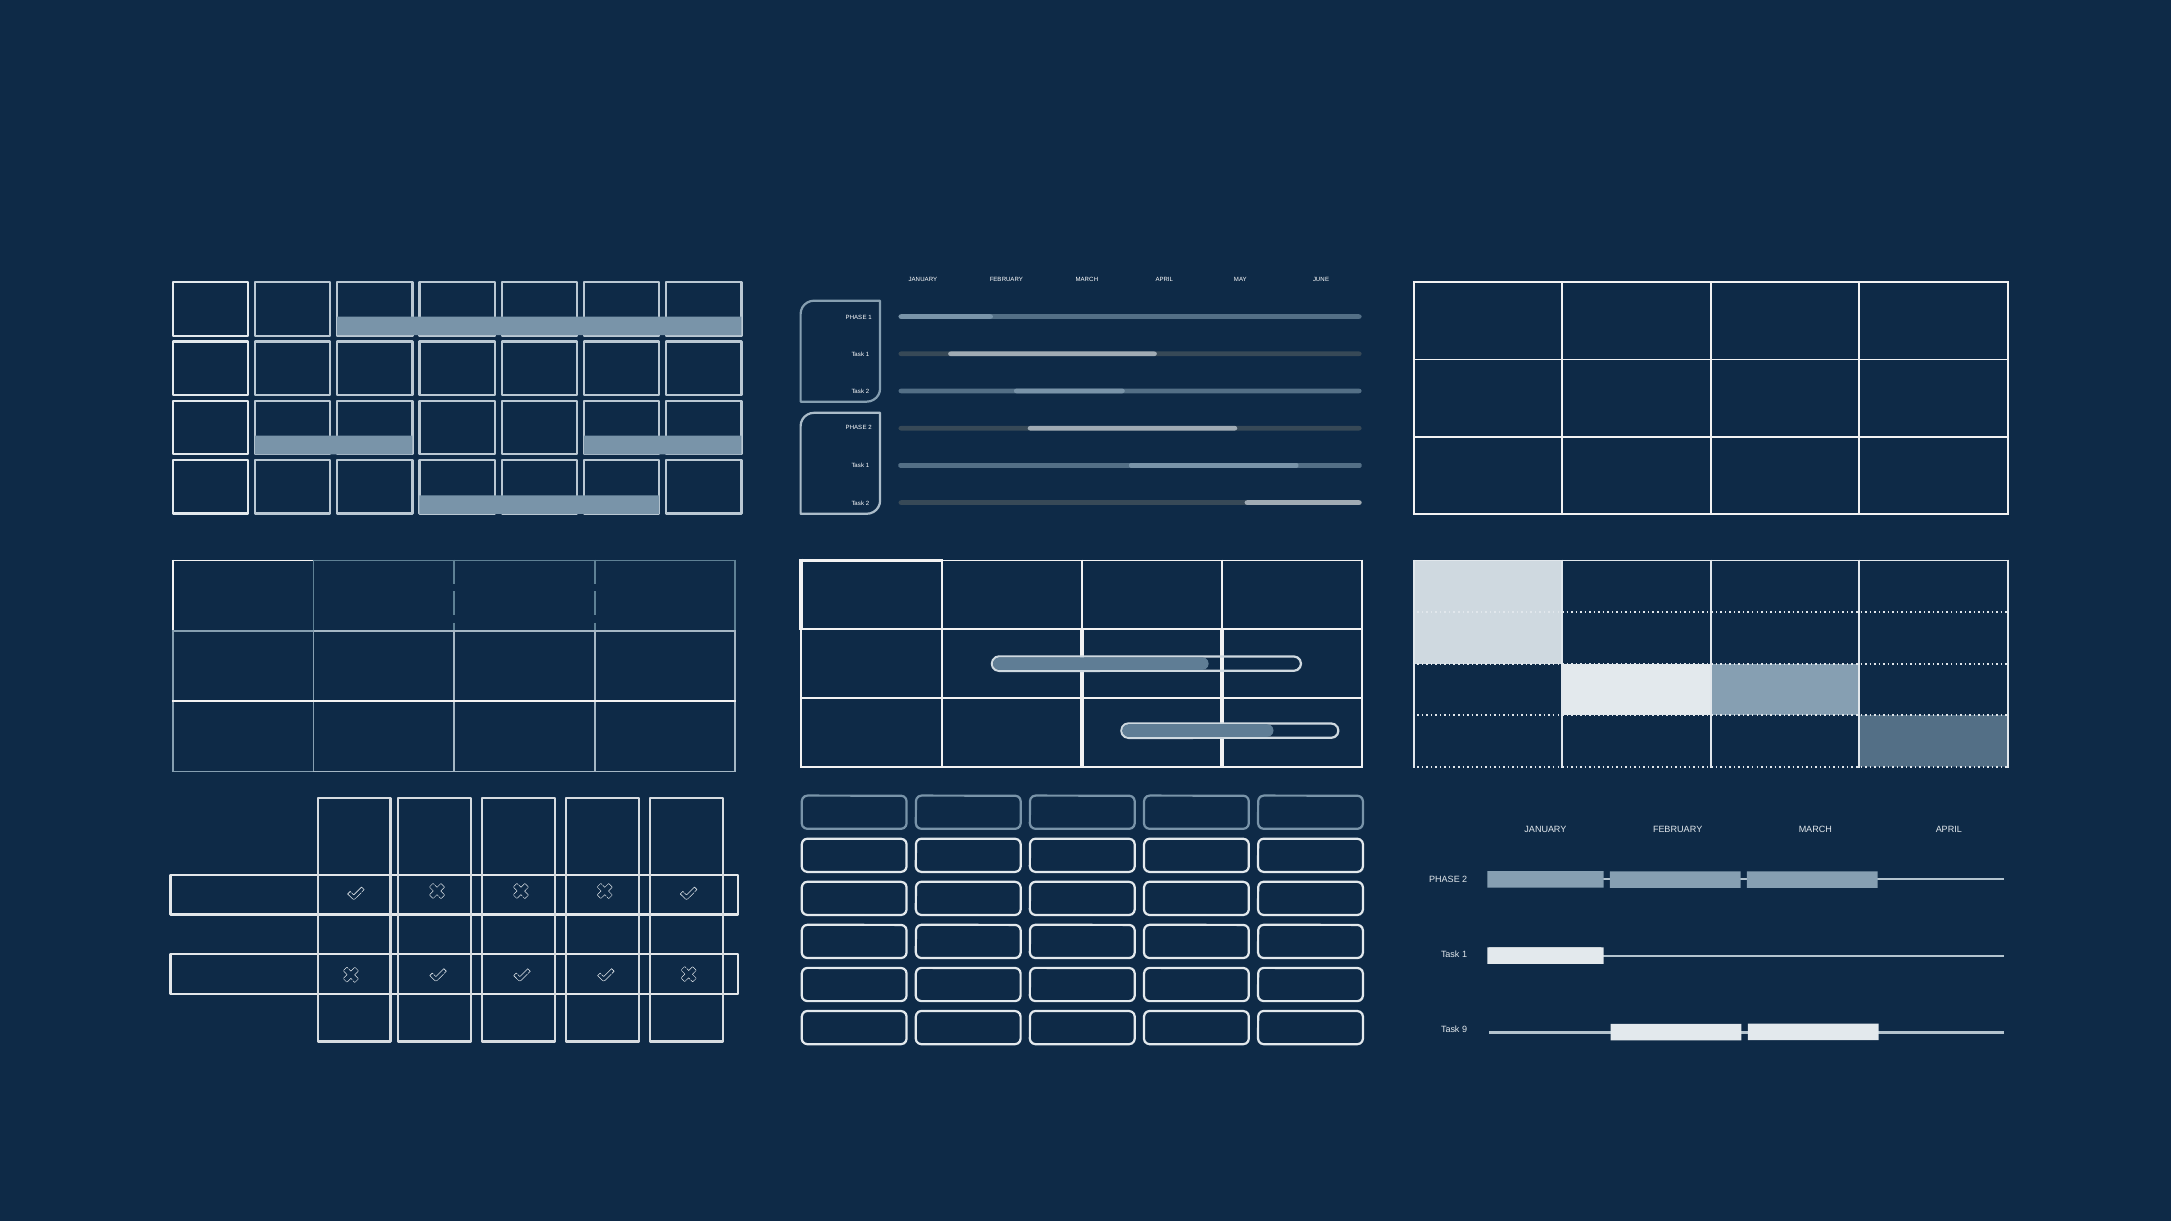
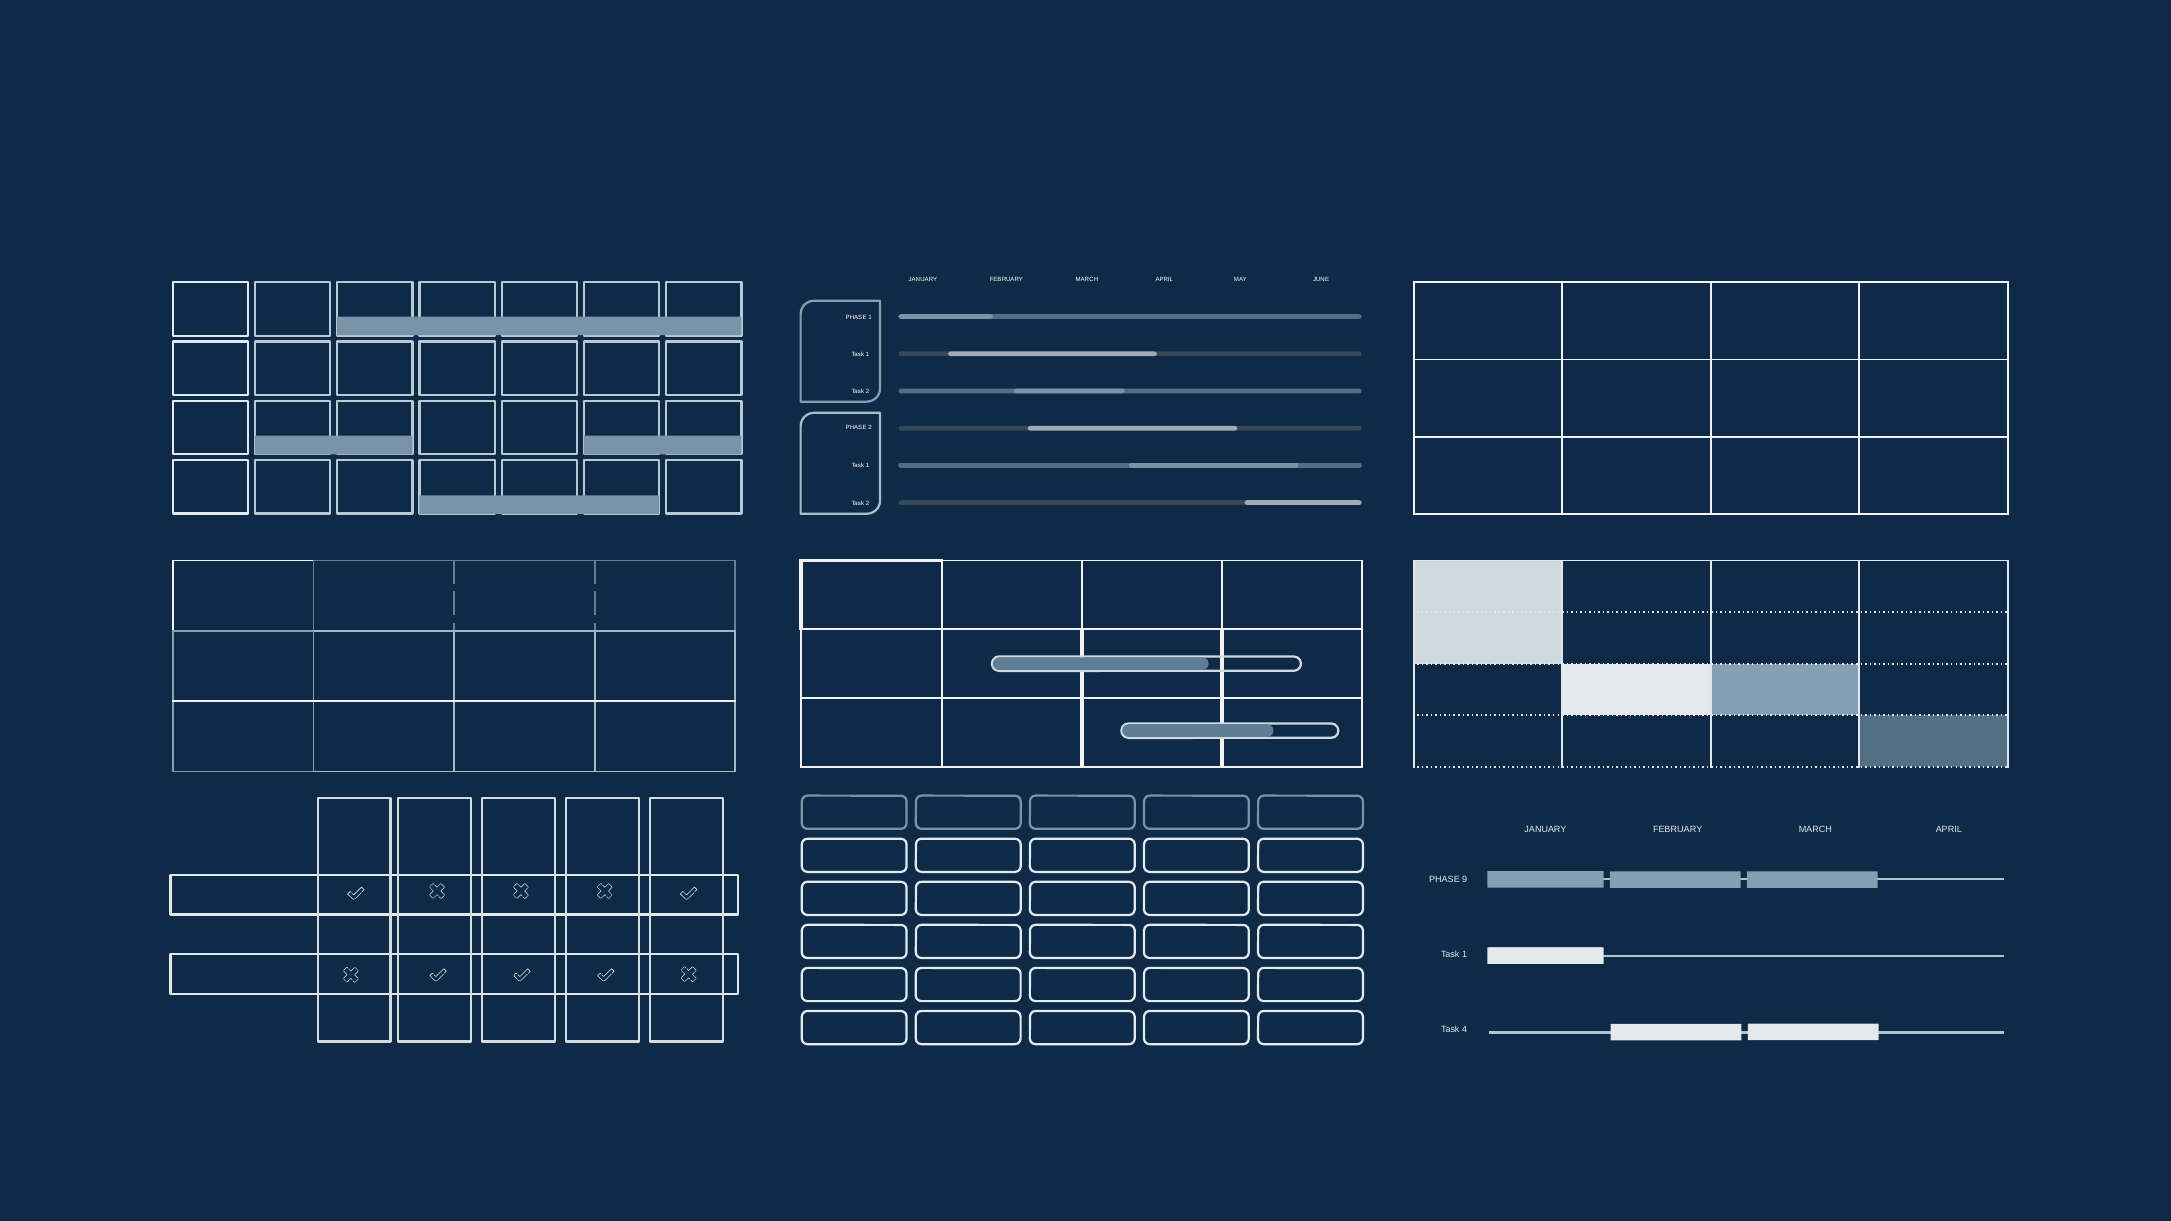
2 at (1465, 880): 2 -> 9
9: 9 -> 4
